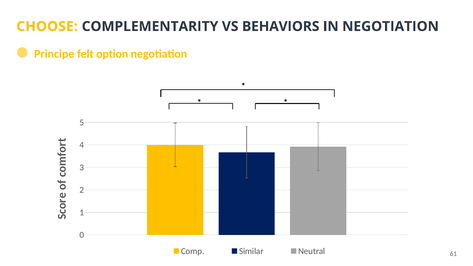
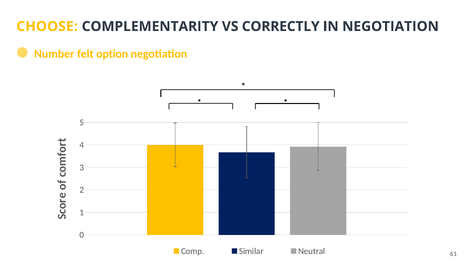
BEHAVIORS: BEHAVIORS -> CORRECTLY
Principe: Principe -> Number
